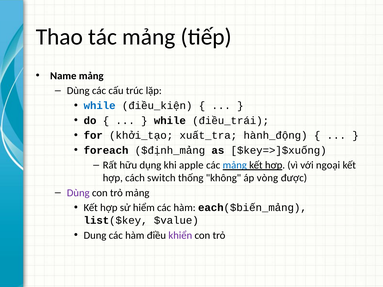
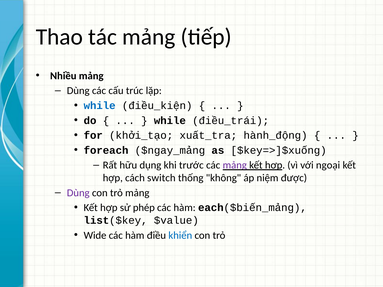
Name: Name -> Nhiều
$định_mảng: $định_mảng -> $ngay_mảng
apple: apple -> trước
mảng at (235, 165) colour: blue -> purple
vòng: vòng -> niệm
hiểm: hiểm -> phép
Dung: Dung -> Wide
khiển colour: purple -> blue
